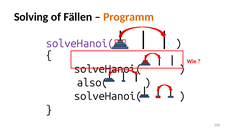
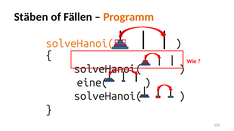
Solving: Solving -> Stäben
solveHanoi( at (80, 44) colour: purple -> orange
also(: also( -> eine(
